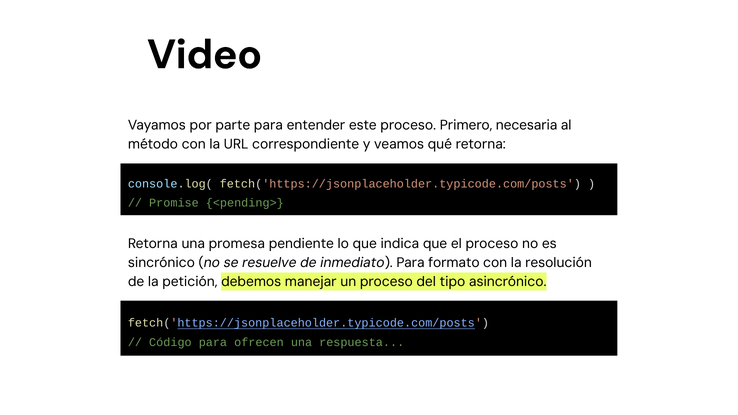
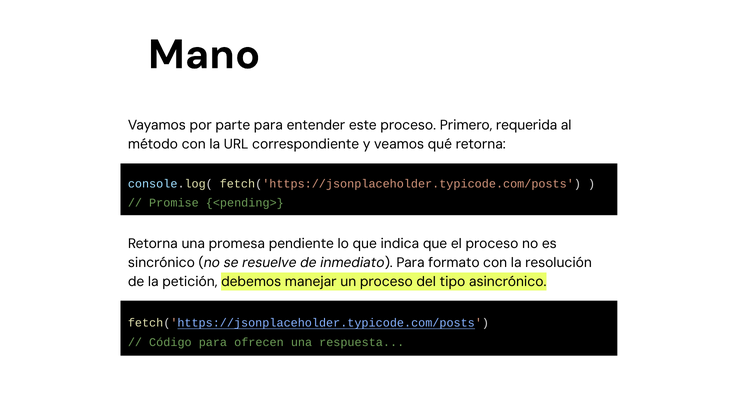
Video: Video -> Mano
necesaria: necesaria -> requerida
